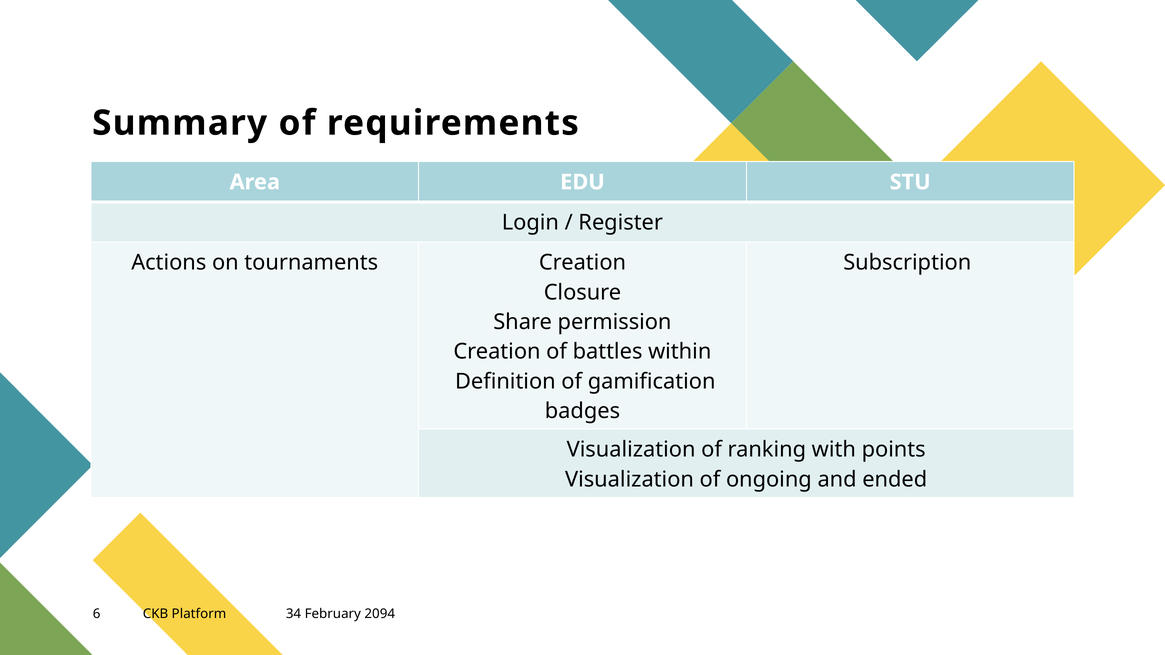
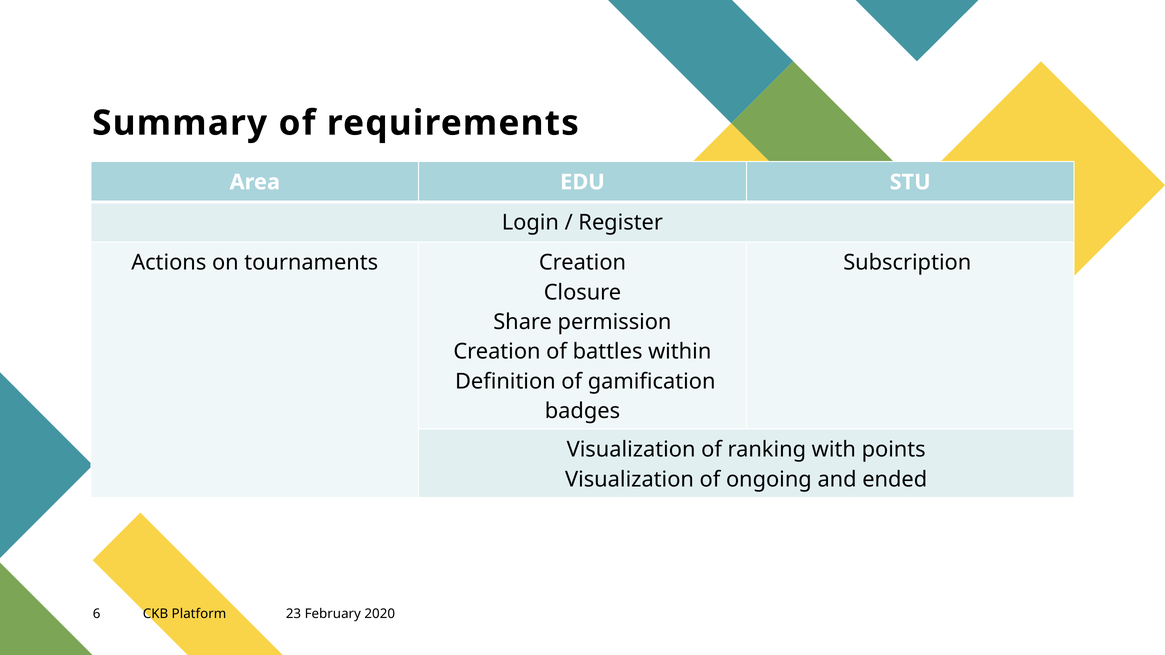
34: 34 -> 23
2094: 2094 -> 2020
